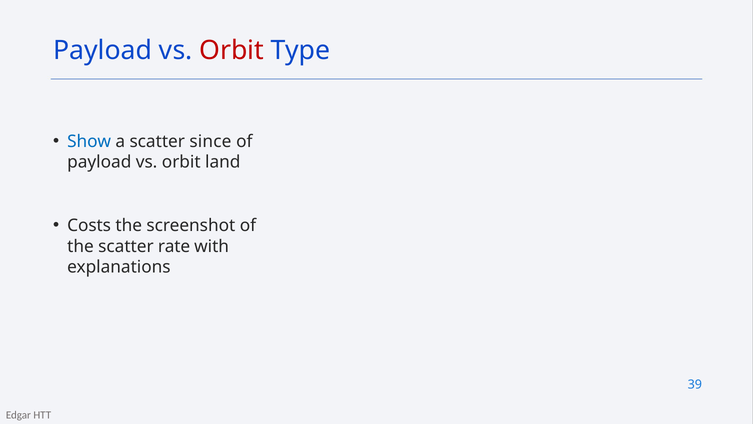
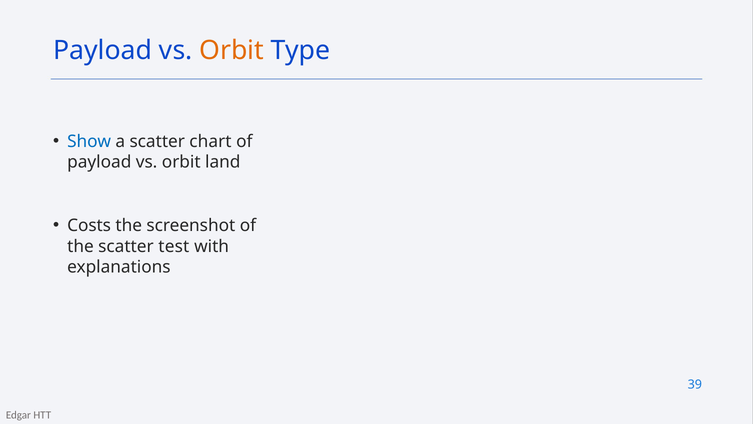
Orbit at (232, 50) colour: red -> orange
since: since -> chart
rate: rate -> test
